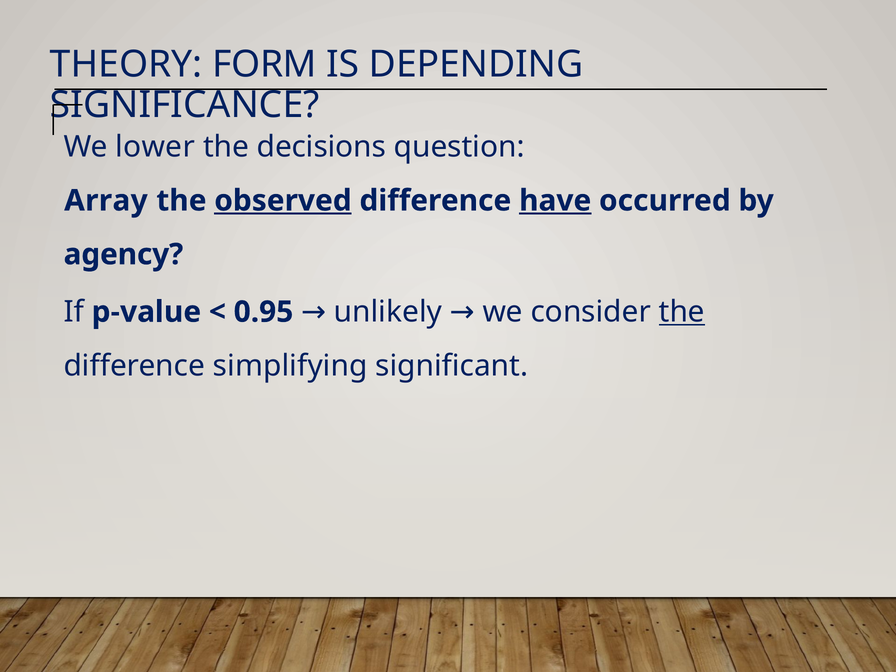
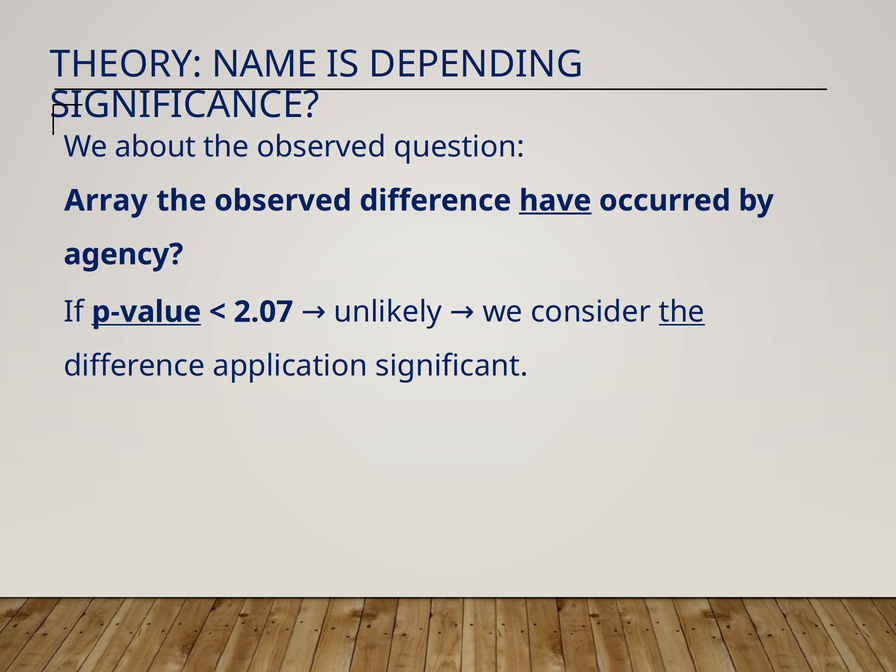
FORM: FORM -> NAME
lower: lower -> about
decisions at (321, 147): decisions -> observed
observed at (283, 201) underline: present -> none
p-value underline: none -> present
0.95: 0.95 -> 2.07
simplifying: simplifying -> application
